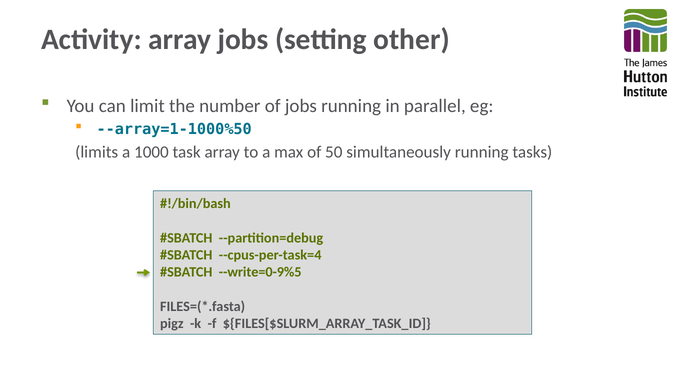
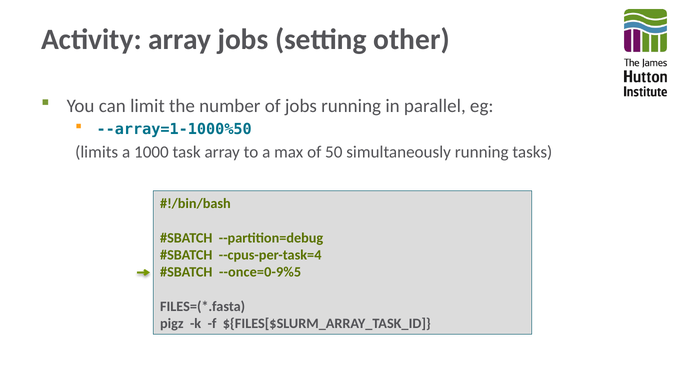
--write=0-9%5: --write=0-9%5 -> --once=0-9%5
